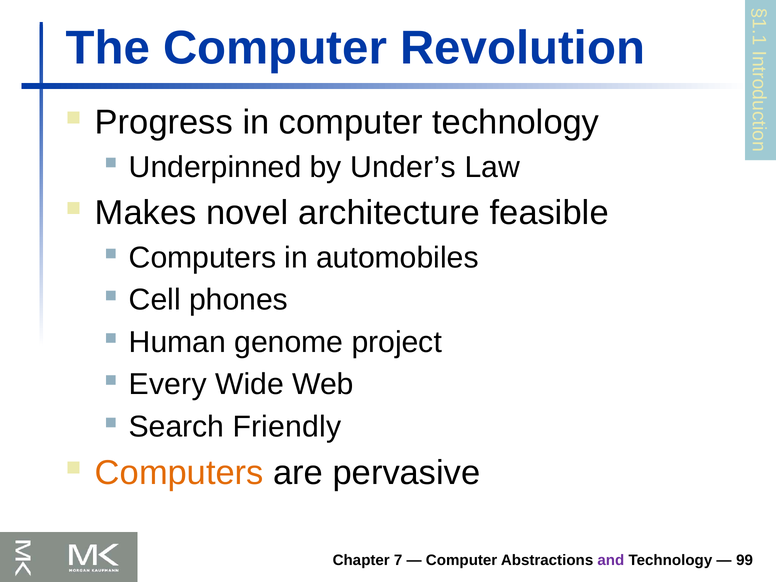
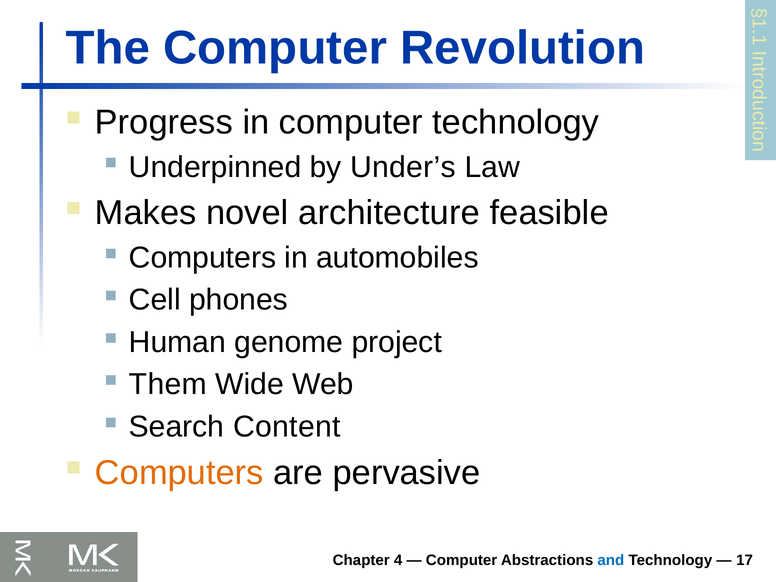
Every: Every -> Them
Friendly: Friendly -> Content
7: 7 -> 4
and colour: purple -> blue
99: 99 -> 17
